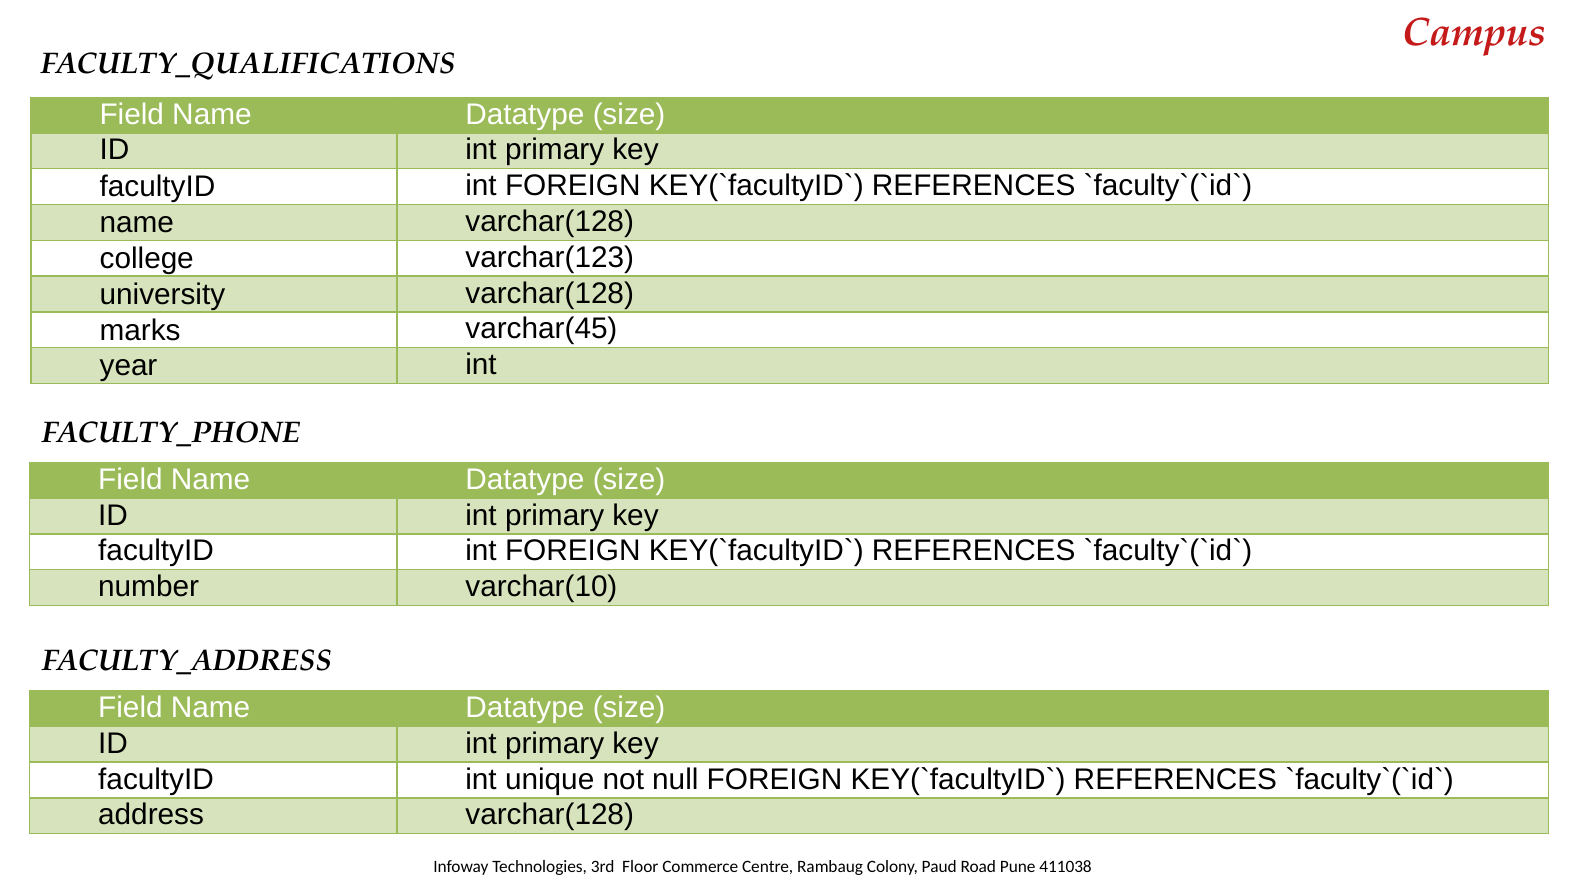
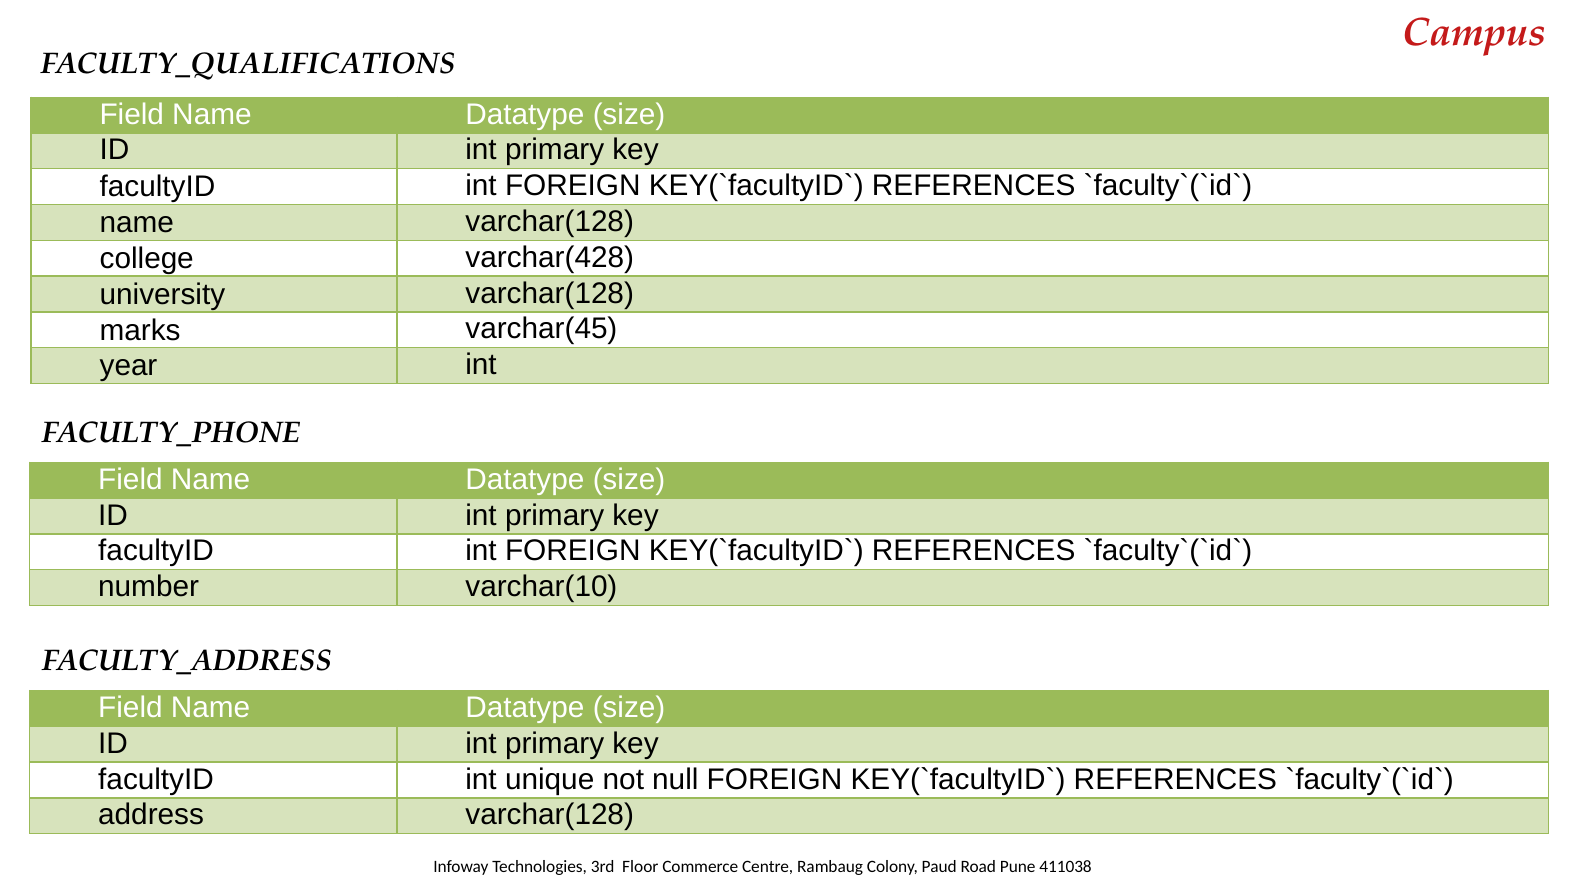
varchar(123: varchar(123 -> varchar(428
